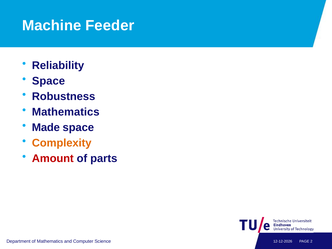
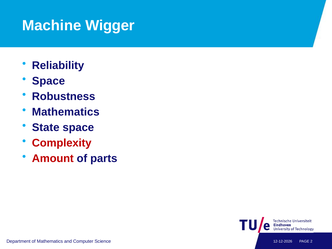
Feeder: Feeder -> Wigger
Made: Made -> State
Complexity colour: orange -> red
